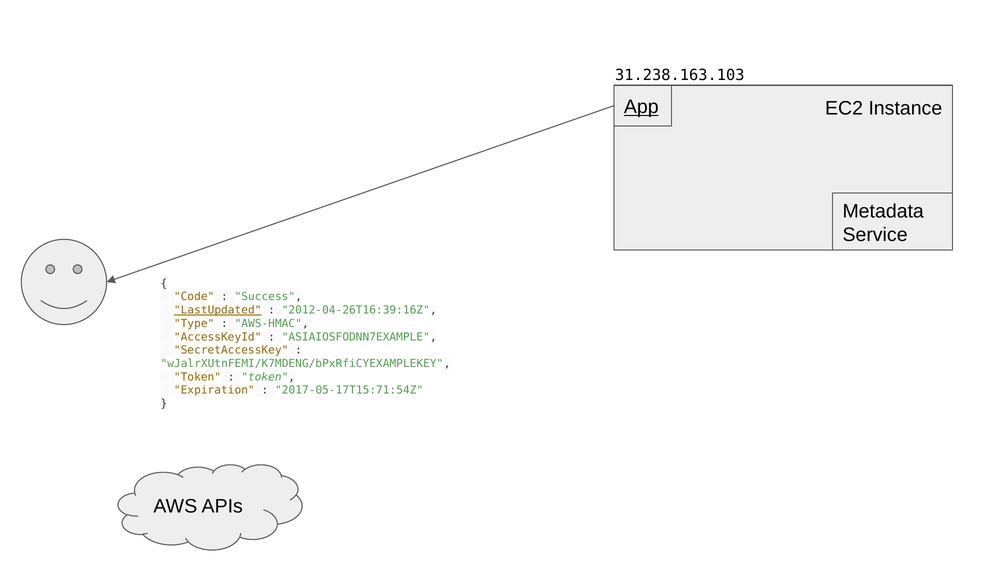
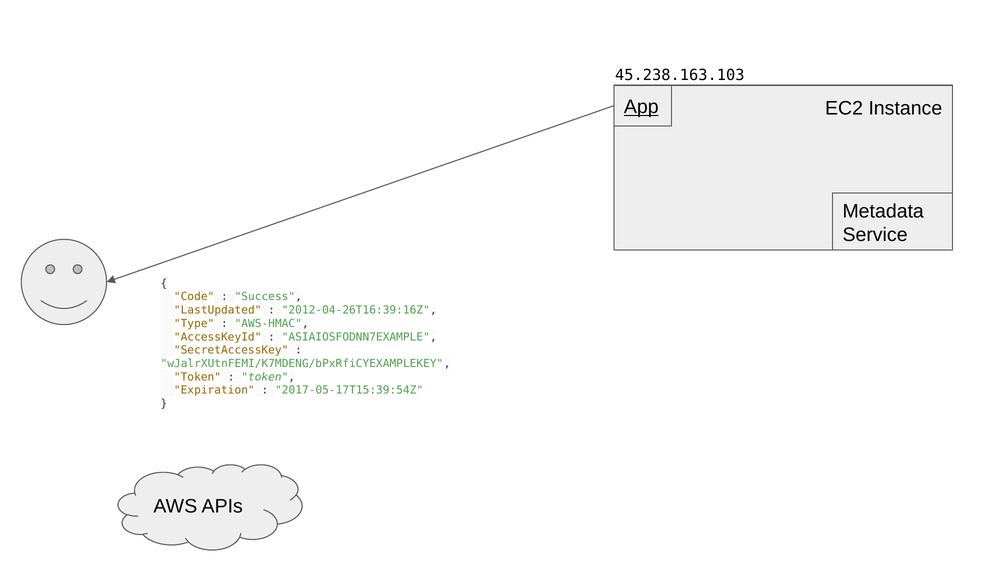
31.238.163.103: 31.238.163.103 -> 45.238.163.103
LastUpdated underline: present -> none
2017-05-17T15:71:54Z: 2017-05-17T15:71:54Z -> 2017-05-17T15:39:54Z
